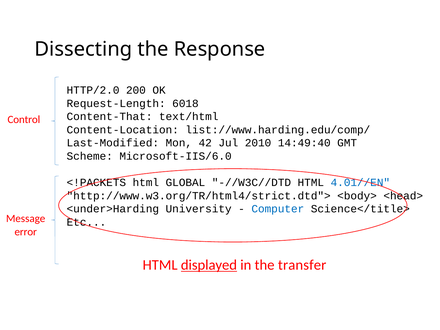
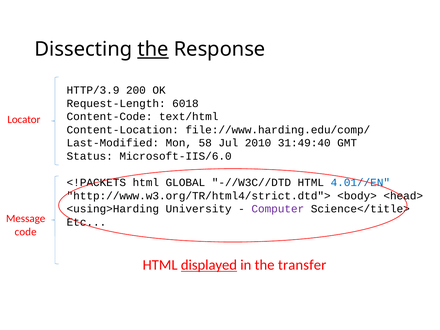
the at (153, 49) underline: none -> present
HTTP/2.0: HTTP/2.0 -> HTTP/3.9
Content-That: Content-That -> Content-Code
Control: Control -> Locator
list://www.harding.edu/comp/: list://www.harding.edu/comp/ -> file://www.harding.edu/comp/
42: 42 -> 58
14:49:40: 14:49:40 -> 31:49:40
Scheme: Scheme -> Status
<under>Harding: <under>Harding -> <using>Harding
Computer colour: blue -> purple
error: error -> code
